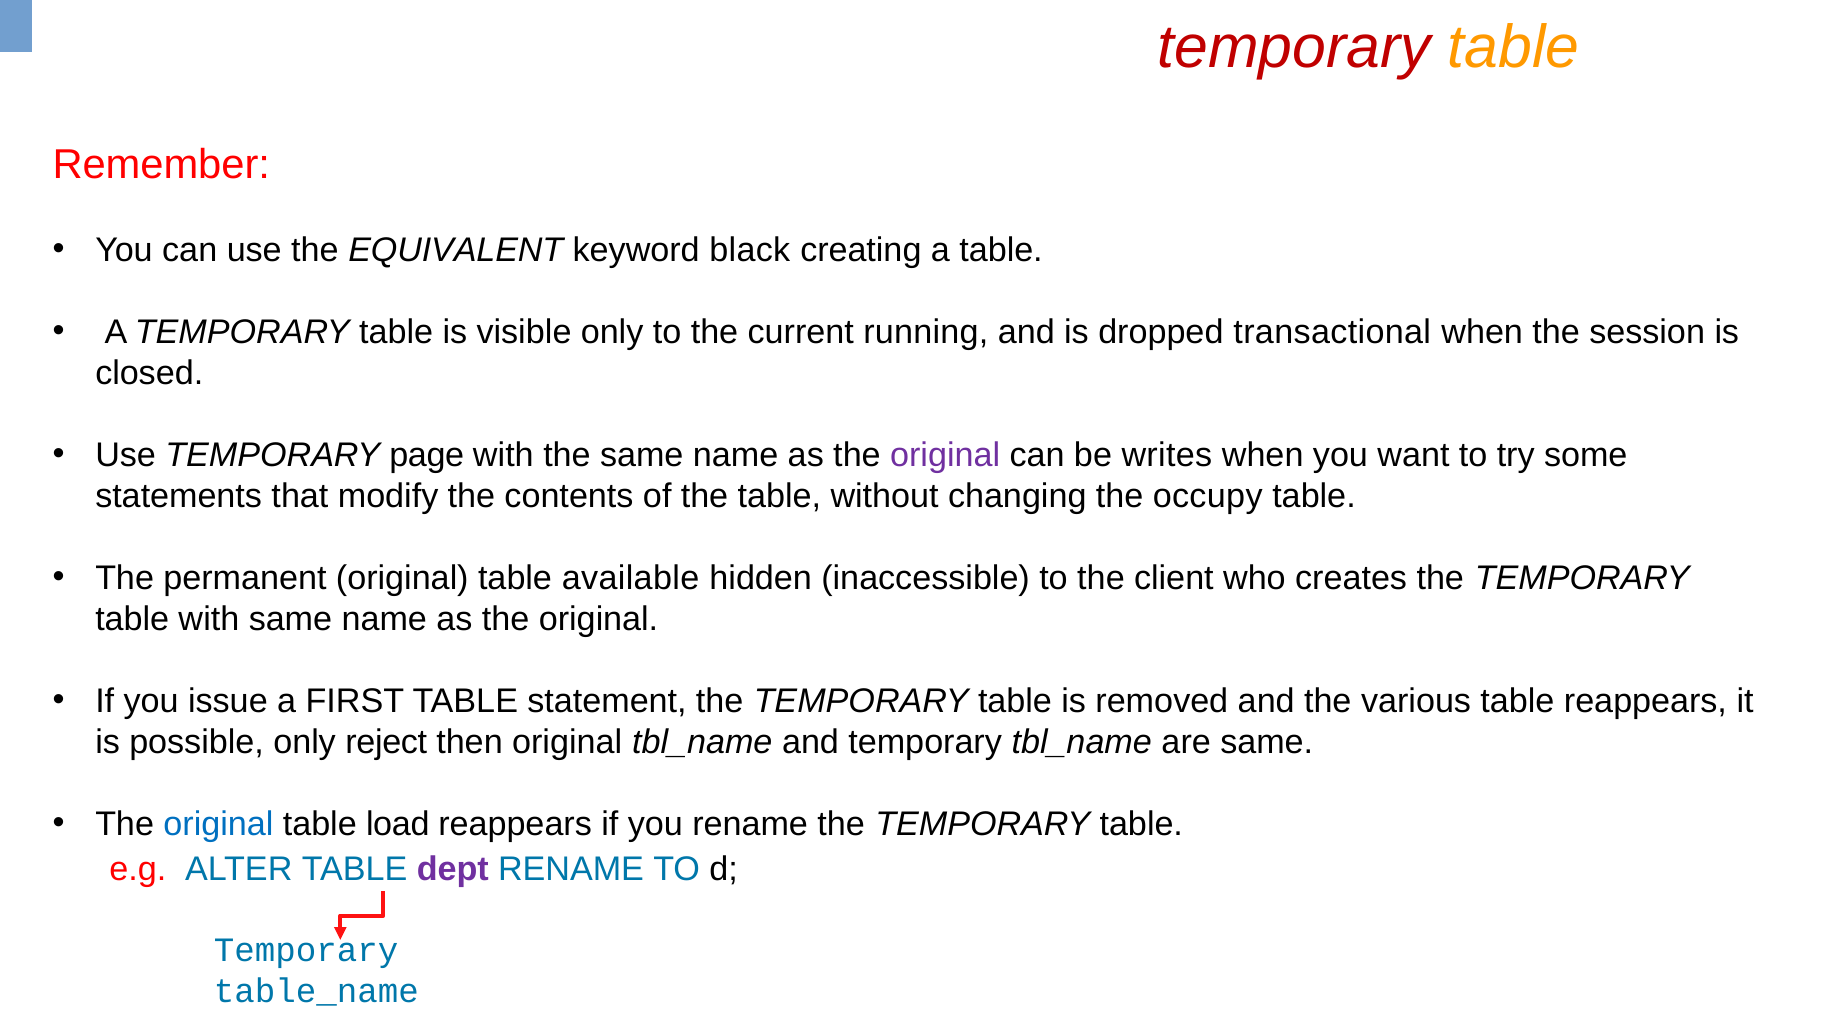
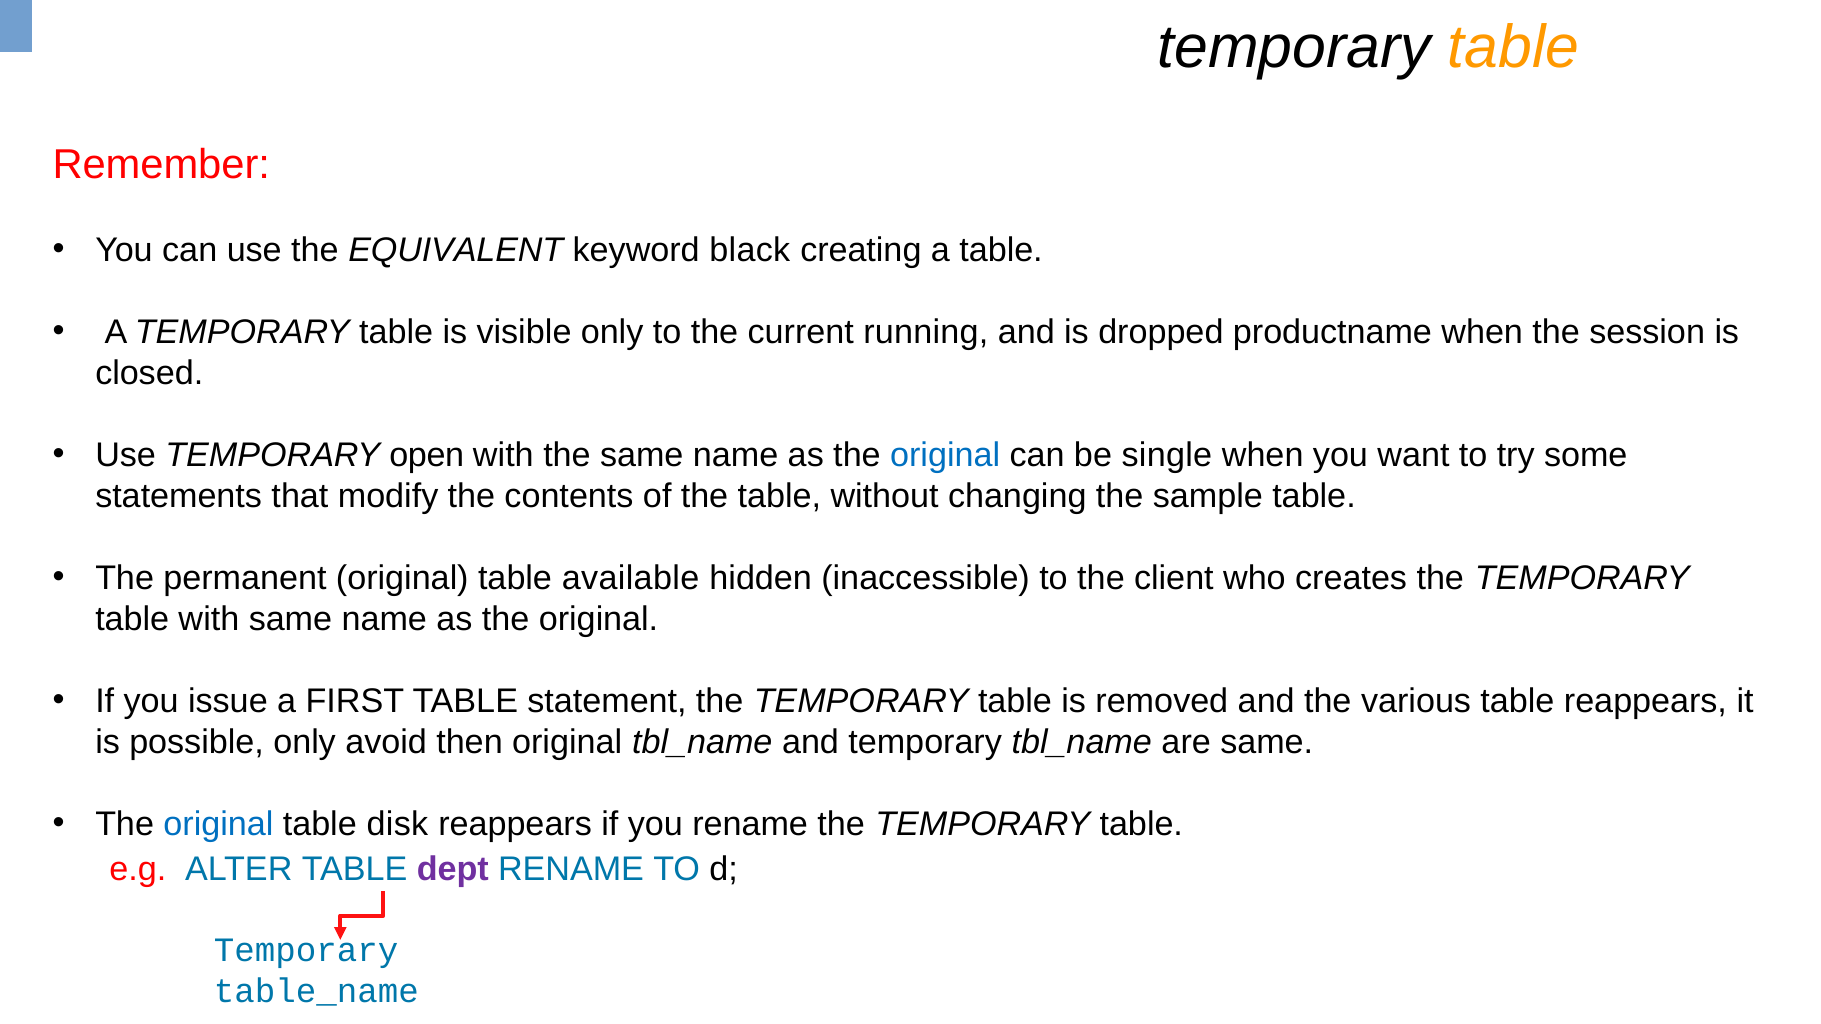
temporary at (1294, 47) colour: red -> black
transactional: transactional -> productname
page: page -> open
original at (945, 455) colour: purple -> blue
writes: writes -> single
occupy: occupy -> sample
reject: reject -> avoid
load: load -> disk
